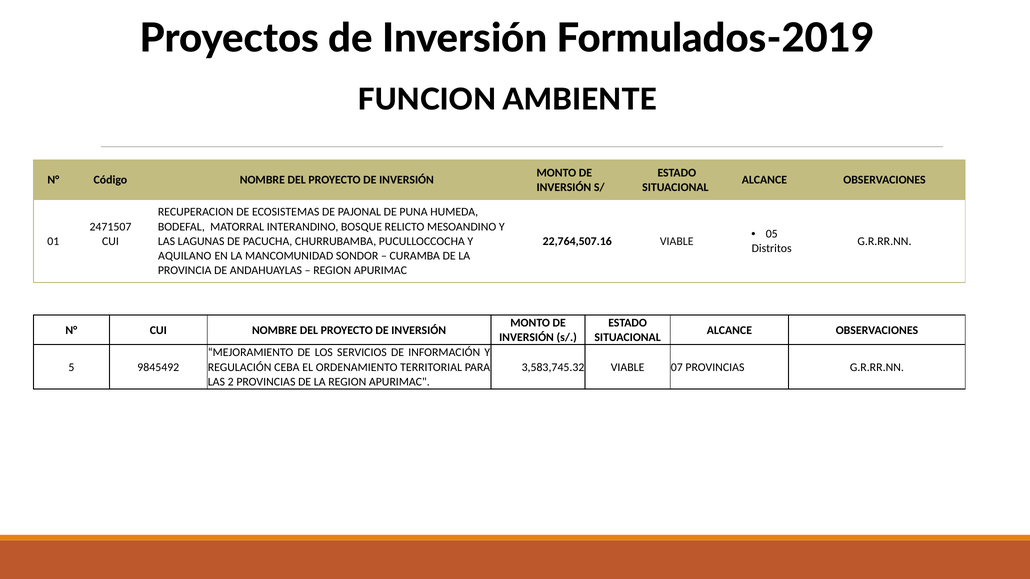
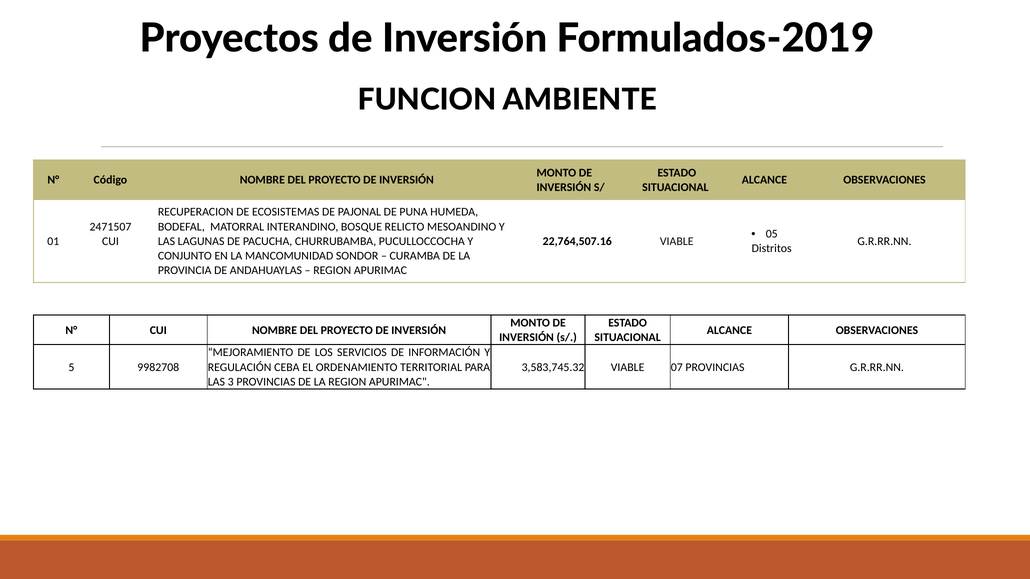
AQUILANO: AQUILANO -> CONJUNTO
9845492: 9845492 -> 9982708
2: 2 -> 3
